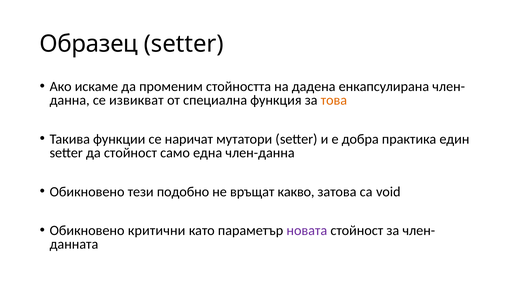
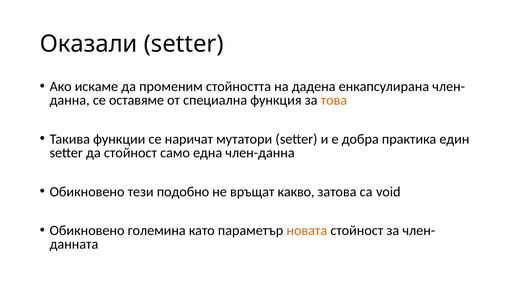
Образец: Образец -> Оказали
извикват: извикват -> оставяме
критични: критични -> големина
новата colour: purple -> orange
